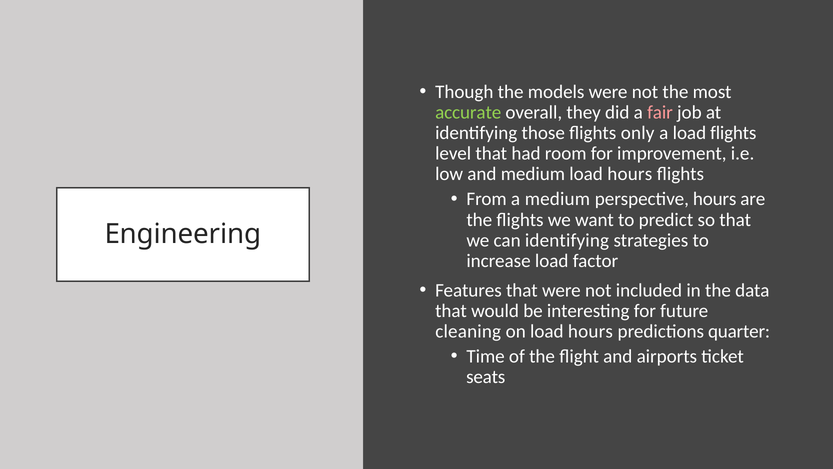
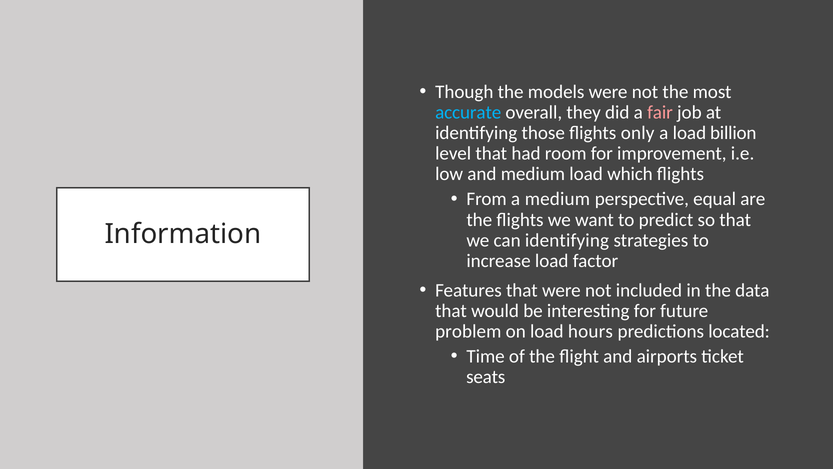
accurate colour: light green -> light blue
load flights: flights -> billion
medium load hours: hours -> which
perspective hours: hours -> equal
Engineering: Engineering -> Information
cleaning: cleaning -> problem
quarter: quarter -> located
